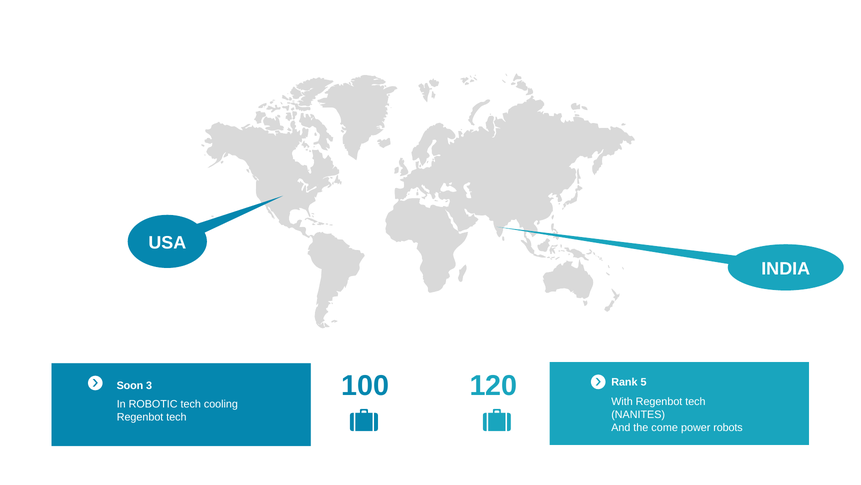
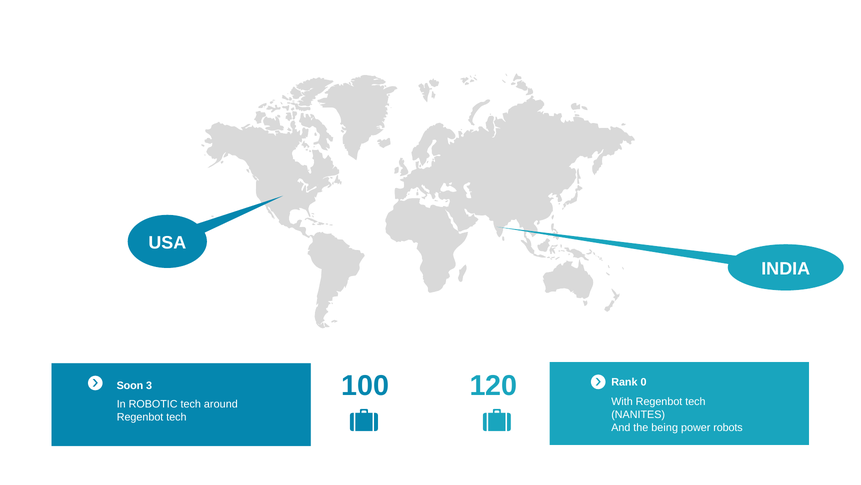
5: 5 -> 0
cooling: cooling -> around
come: come -> being
